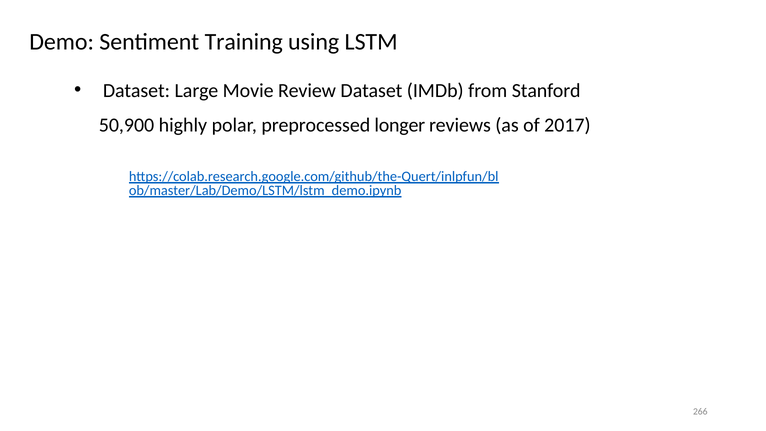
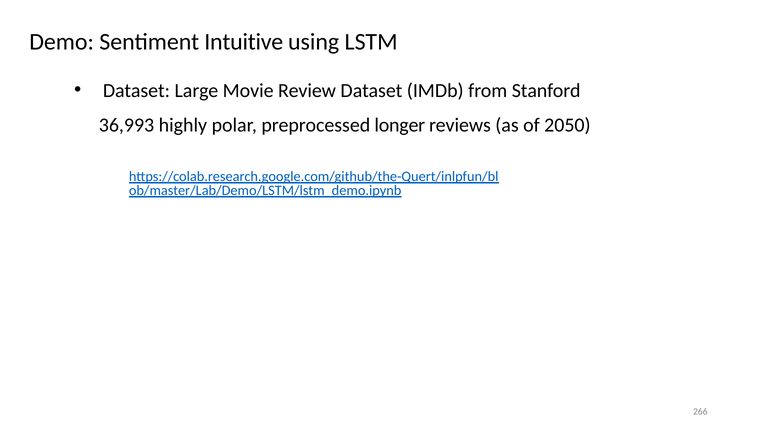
Training: Training -> Intuitive
50,900: 50,900 -> 36,993
2017: 2017 -> 2050
